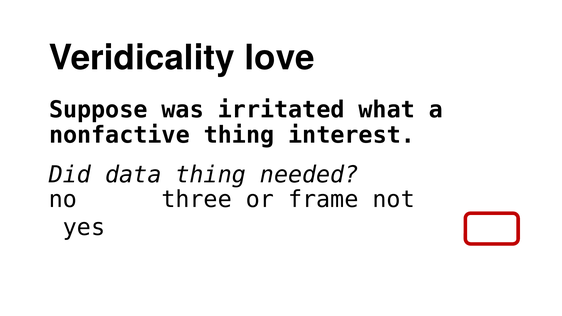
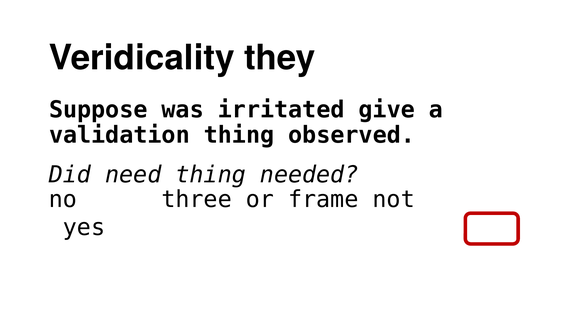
love: love -> they
what: what -> give
nonfactive: nonfactive -> validation
interest: interest -> observed
data: data -> need
